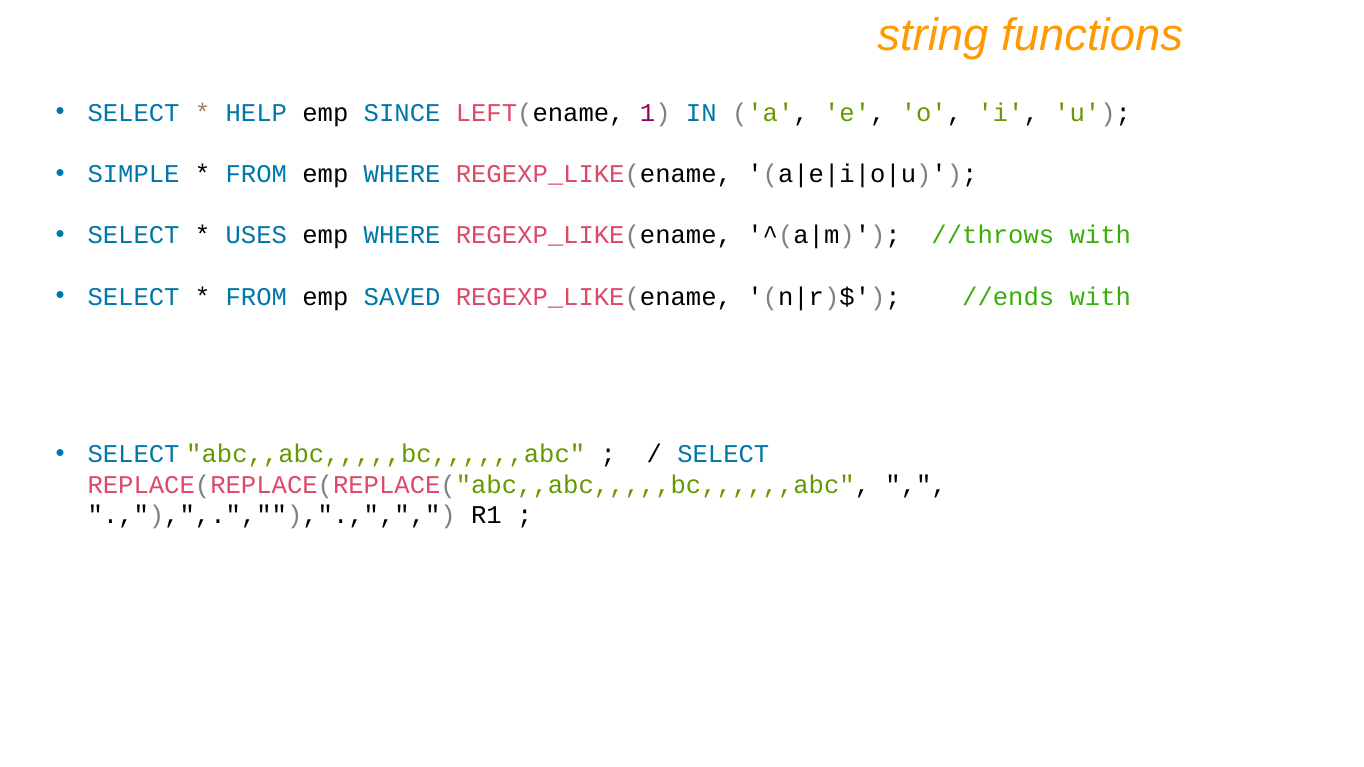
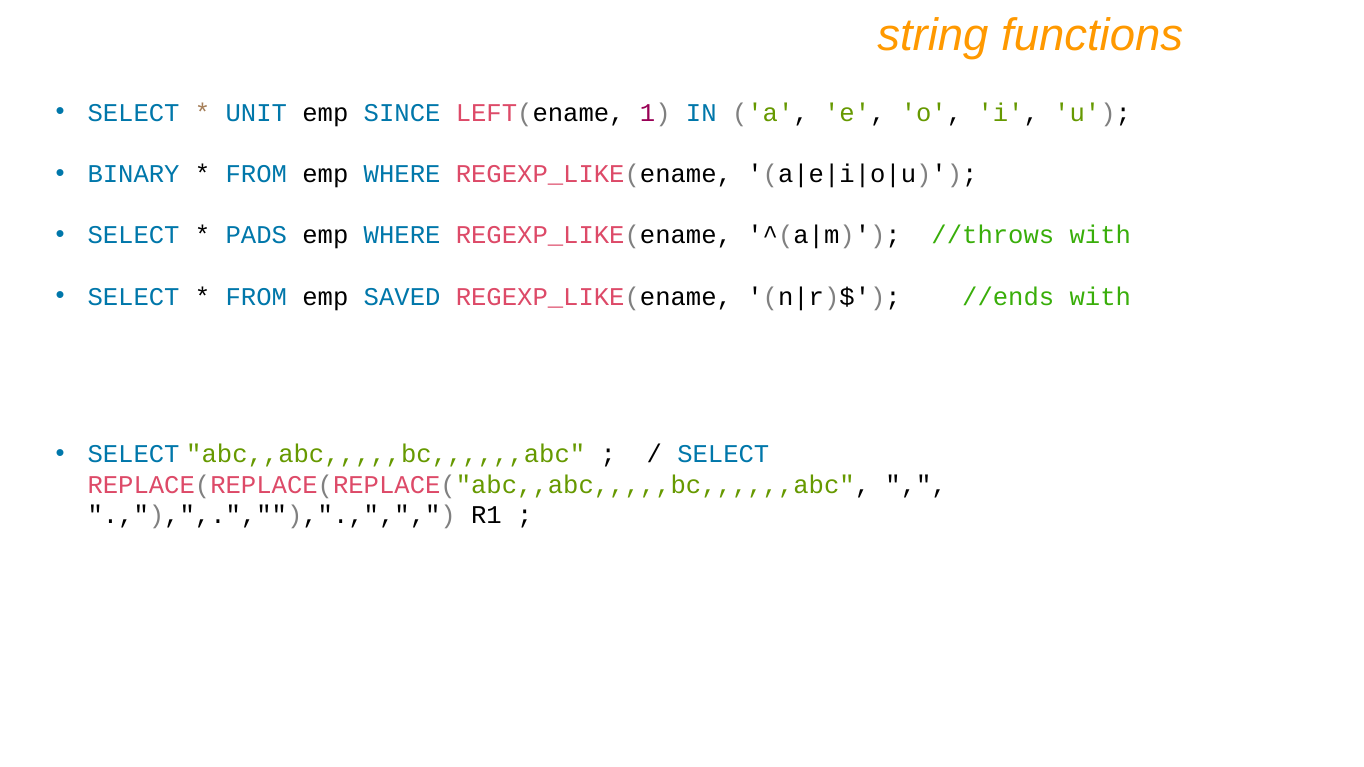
HELP: HELP -> UNIT
SIMPLE: SIMPLE -> BINARY
USES: USES -> PADS
